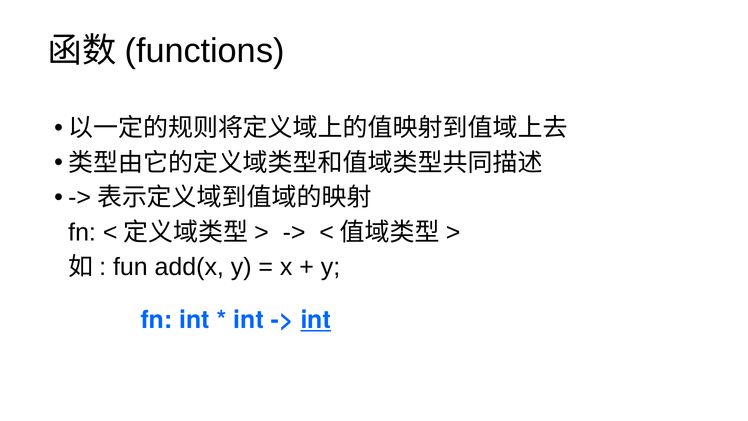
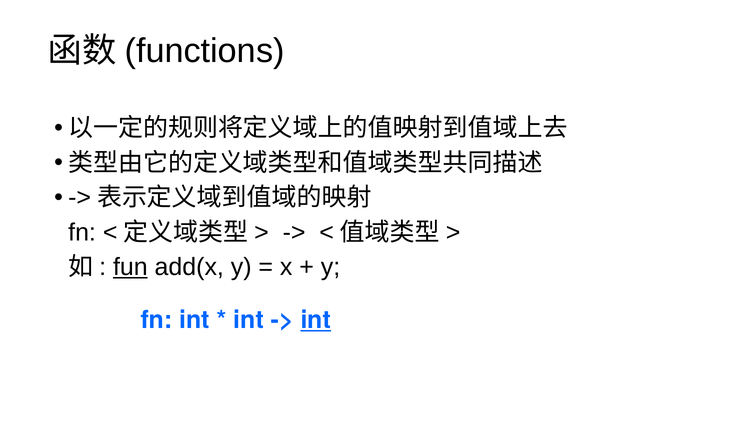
fun underline: none -> present
